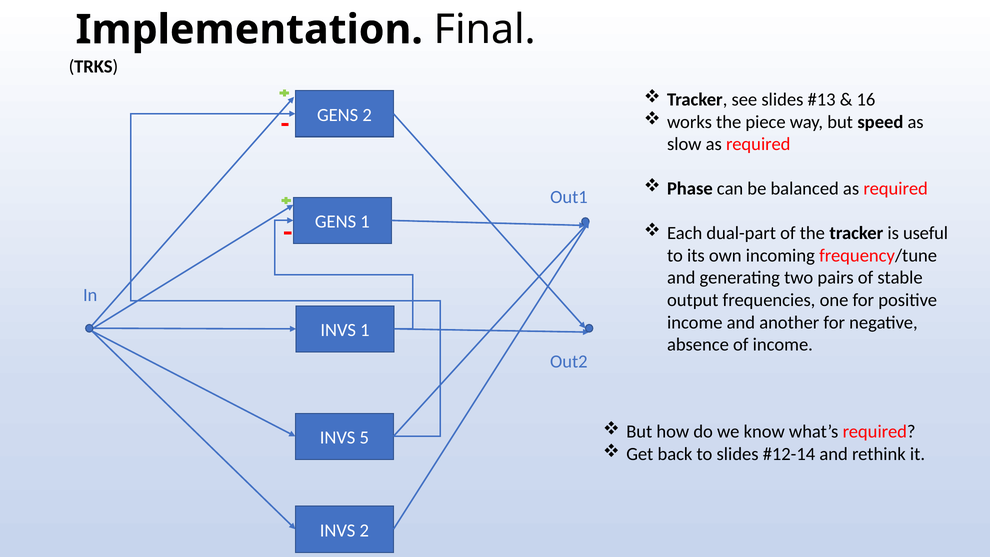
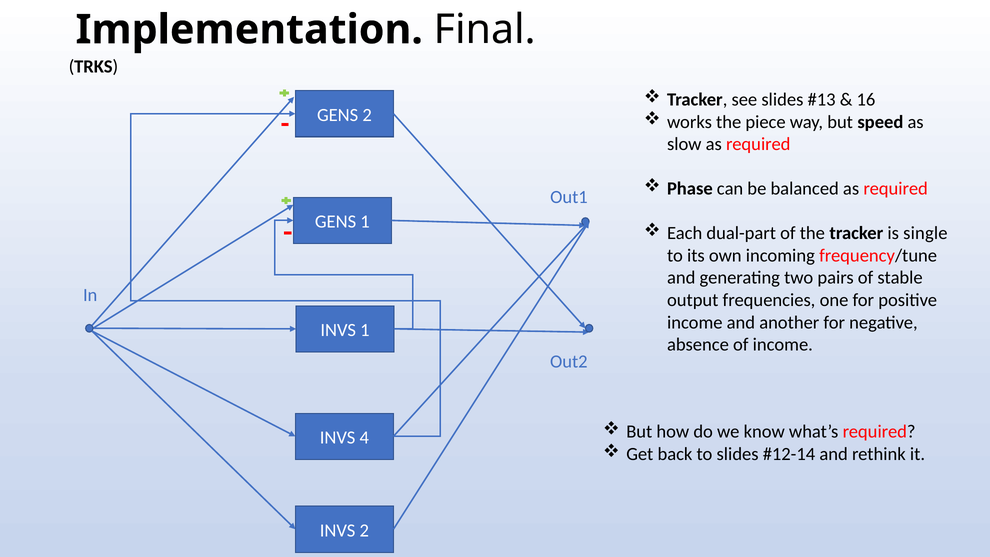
useful: useful -> single
5: 5 -> 4
